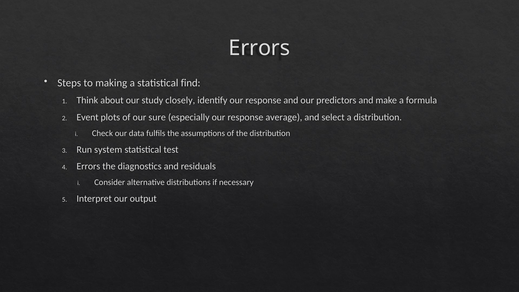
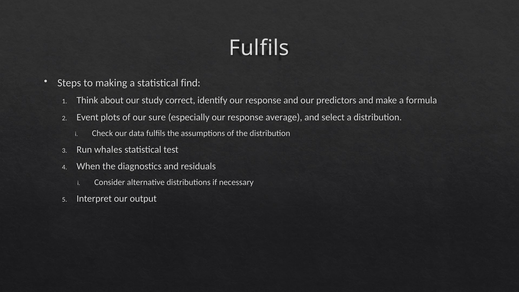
Errors at (259, 48): Errors -> Fulfils
closely: closely -> correct
system: system -> whales
Errors at (88, 166): Errors -> When
